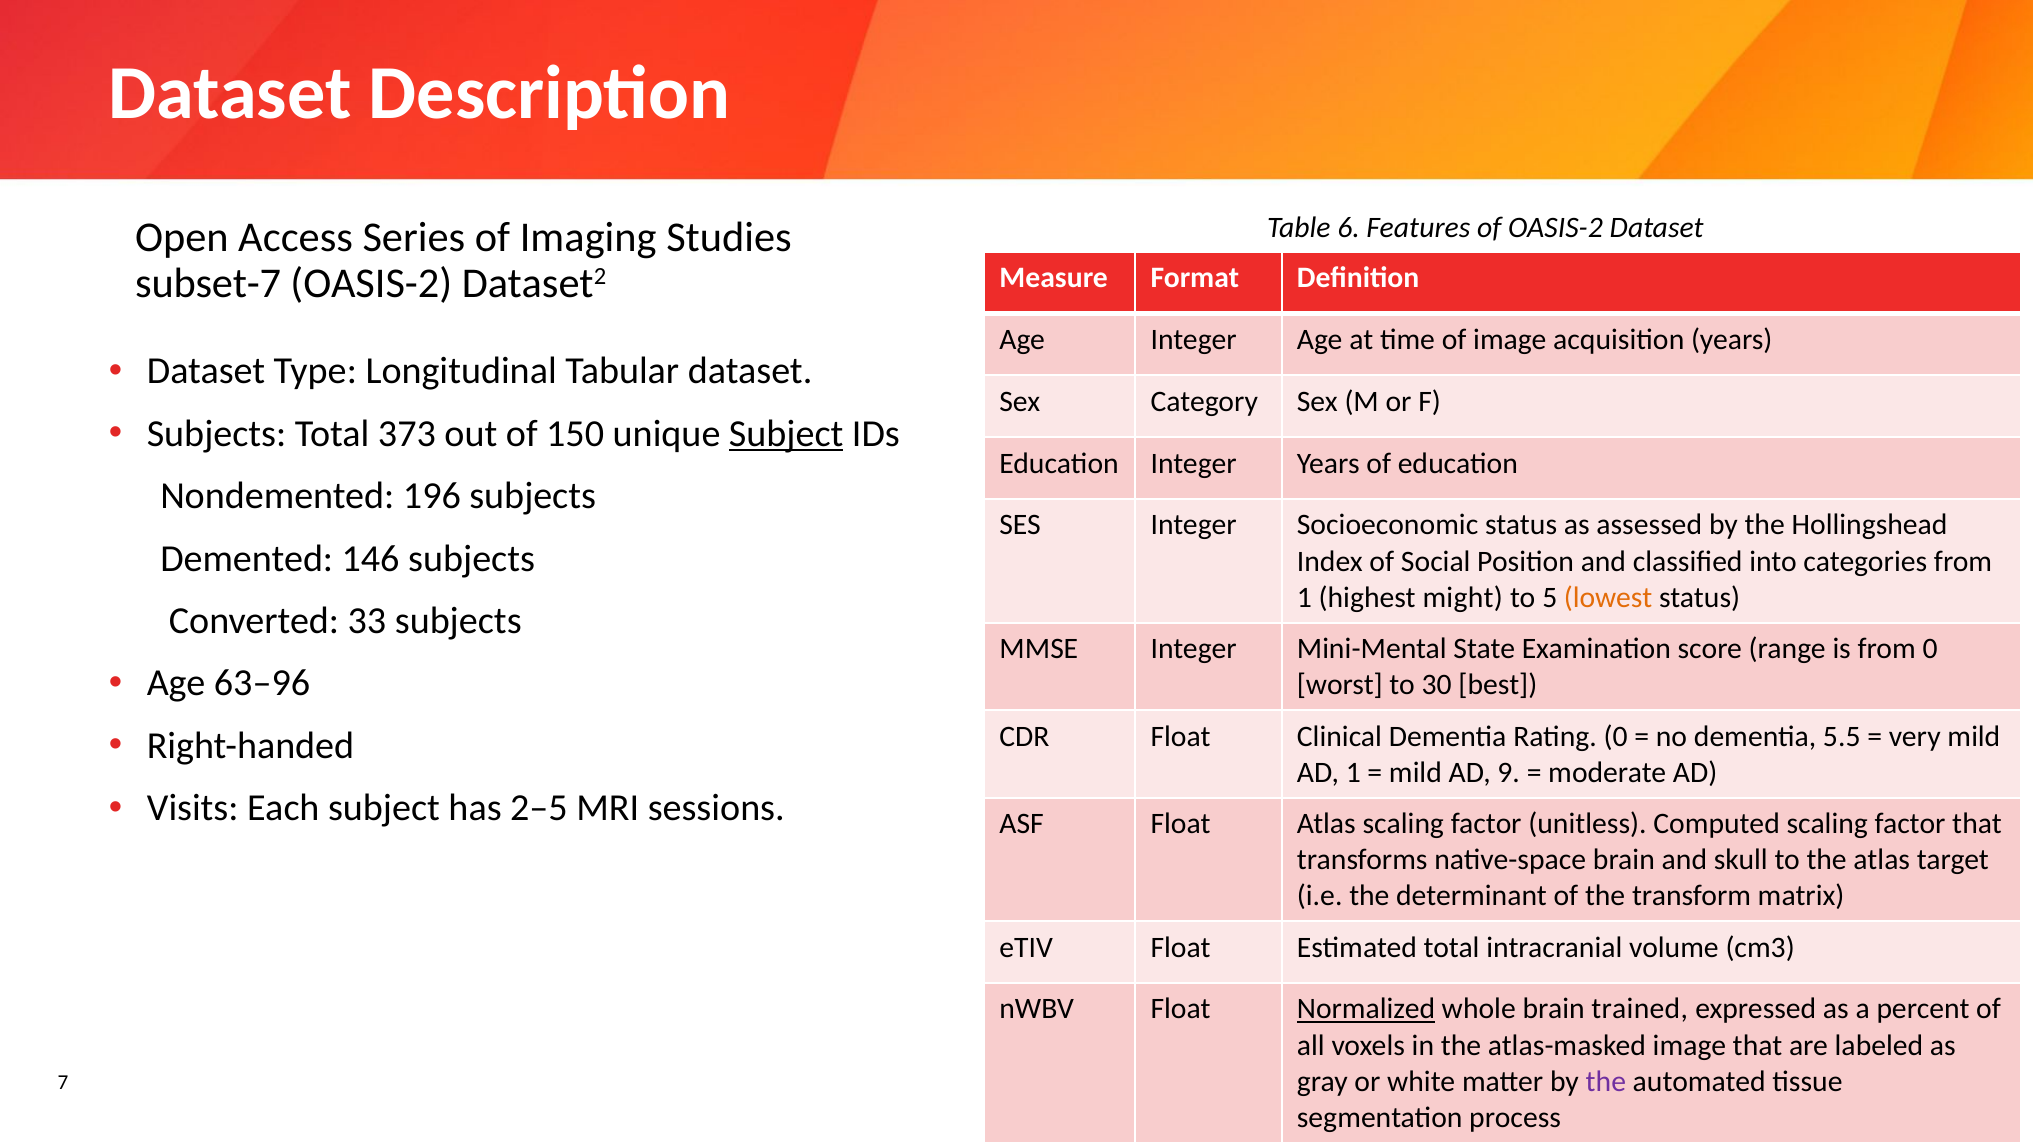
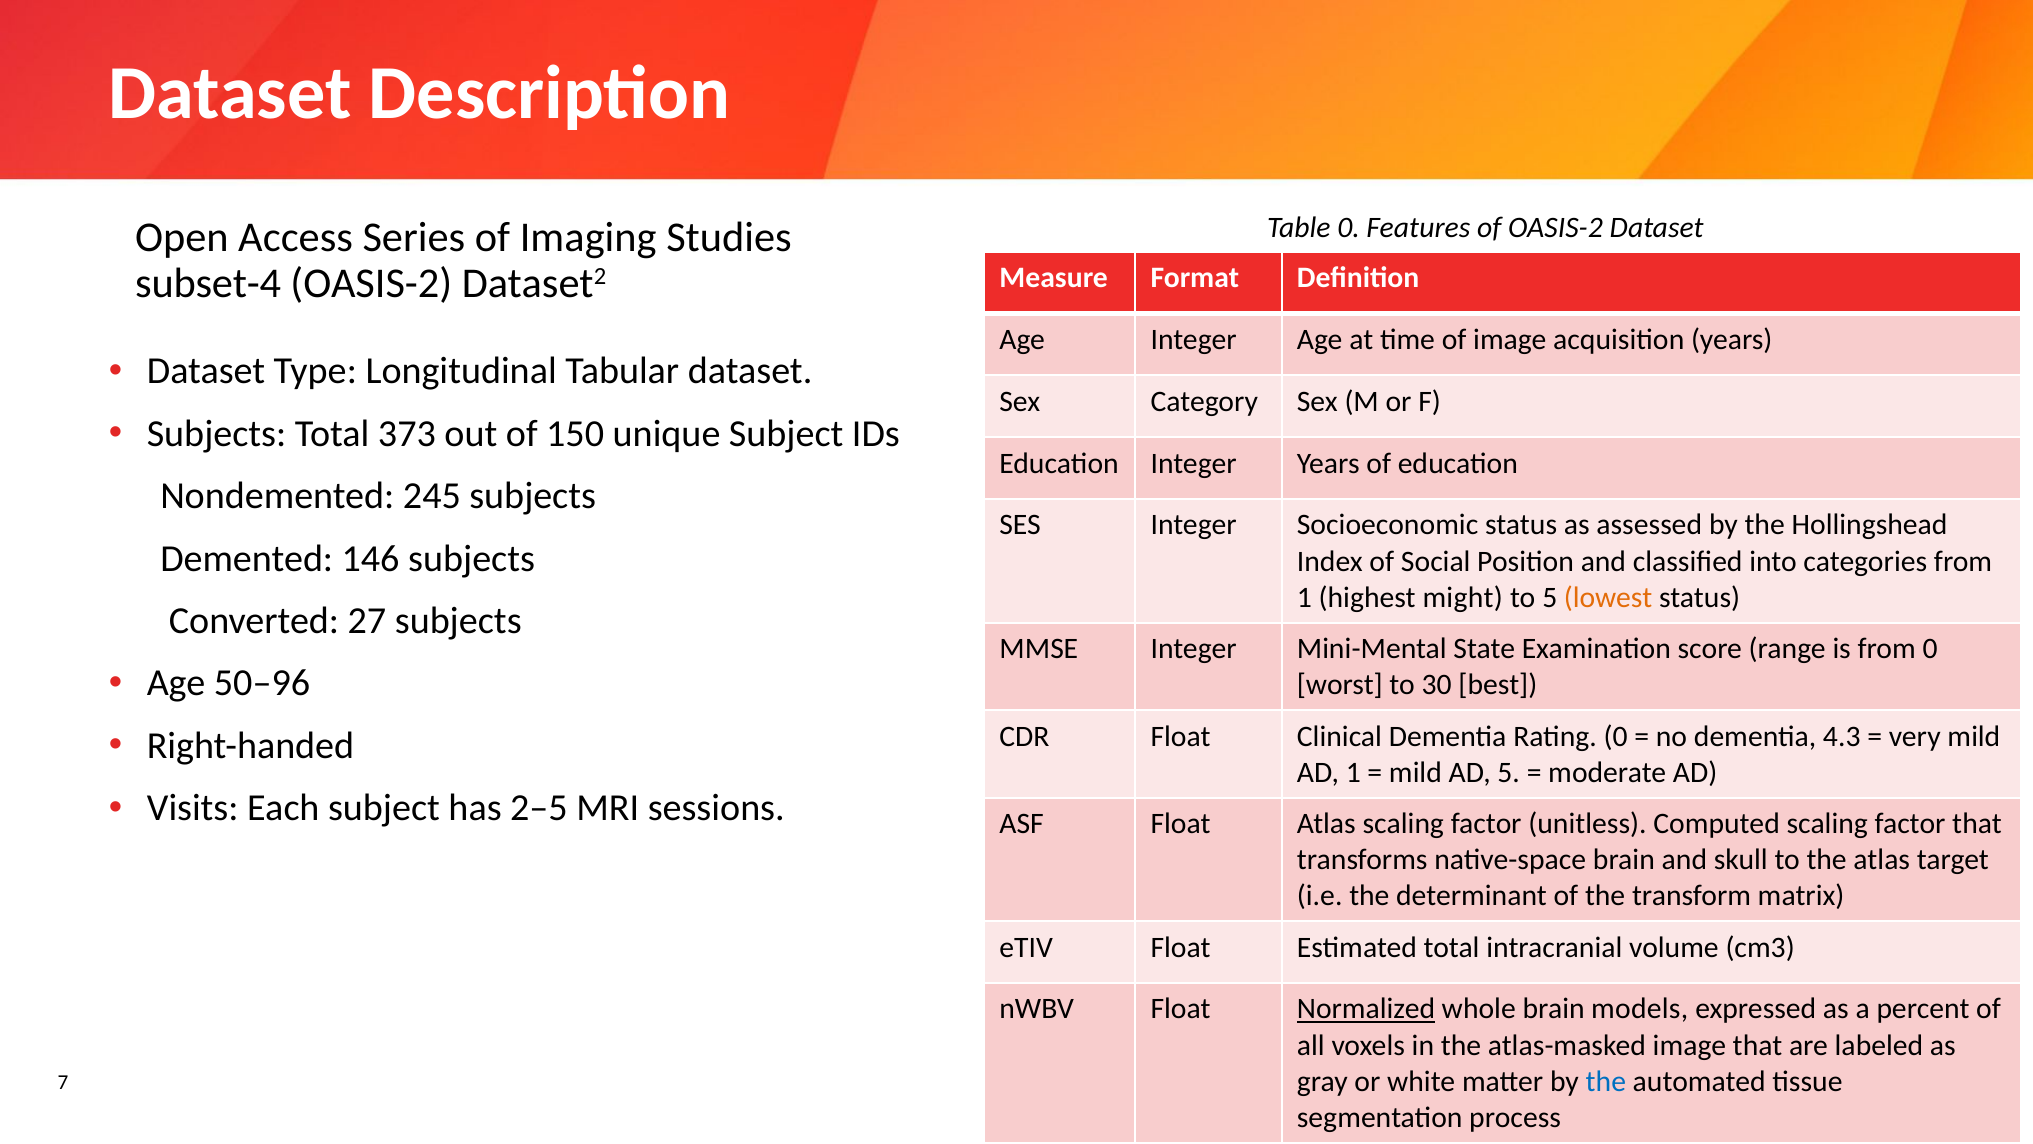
Table 6: 6 -> 0
subset-7: subset-7 -> subset-4
Subject at (786, 433) underline: present -> none
196: 196 -> 245
33: 33 -> 27
63–96: 63–96 -> 50–96
5.5: 5.5 -> 4.3
AD 9: 9 -> 5
trained: trained -> models
the at (1606, 1081) colour: purple -> blue
